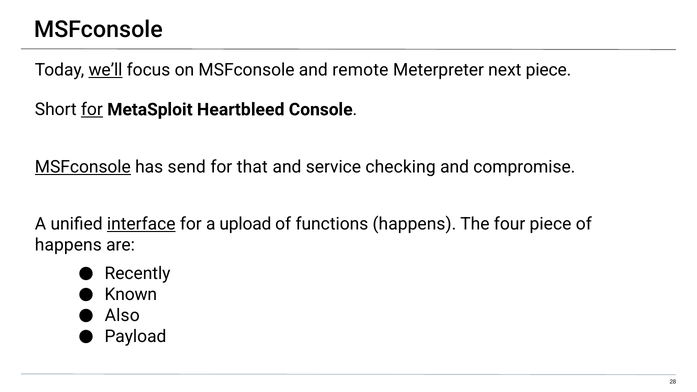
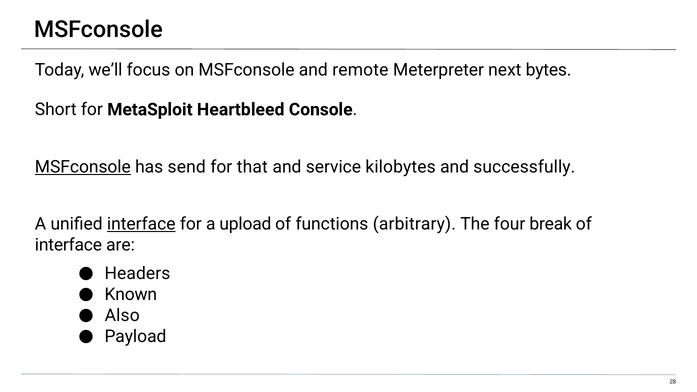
we’ll underline: present -> none
next piece: piece -> bytes
for at (92, 110) underline: present -> none
checking: checking -> kilobytes
compromise: compromise -> successfully
functions happens: happens -> arbitrary
four piece: piece -> break
happens at (68, 245): happens -> interface
Recently: Recently -> Headers
